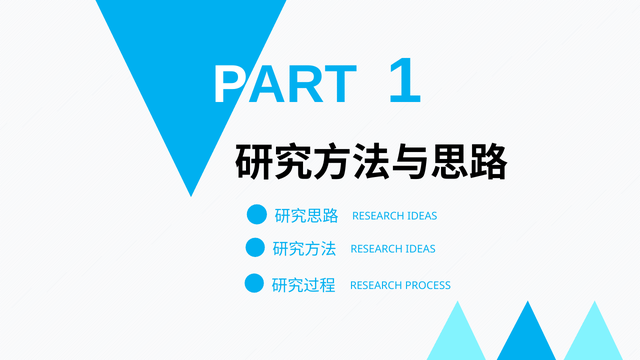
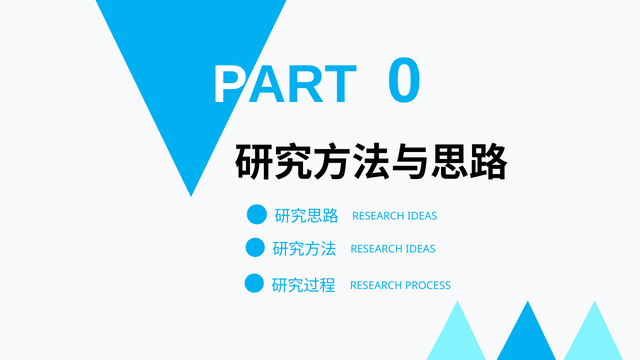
1: 1 -> 0
